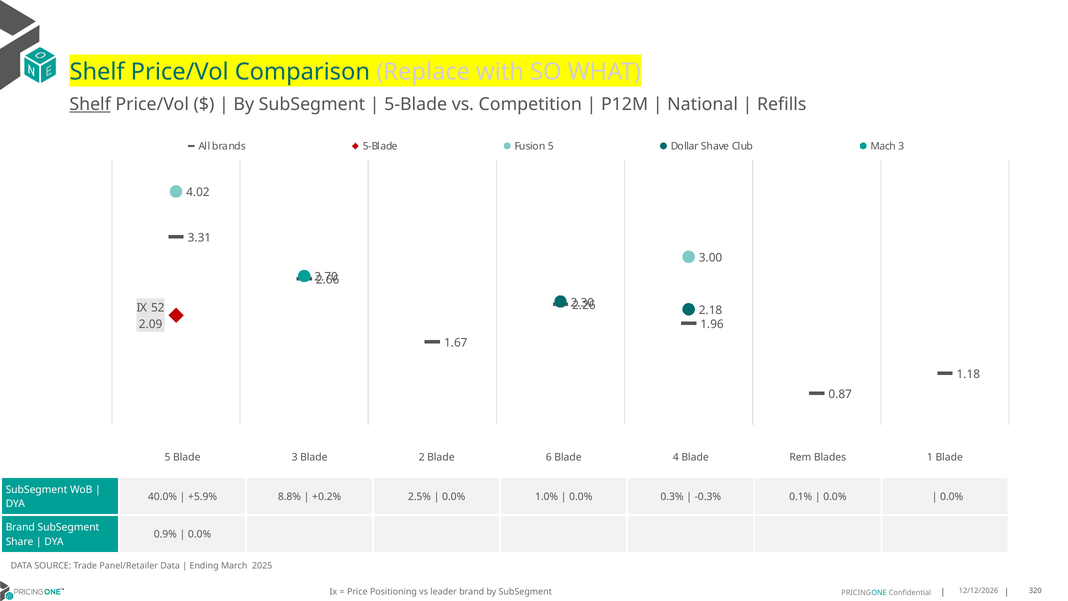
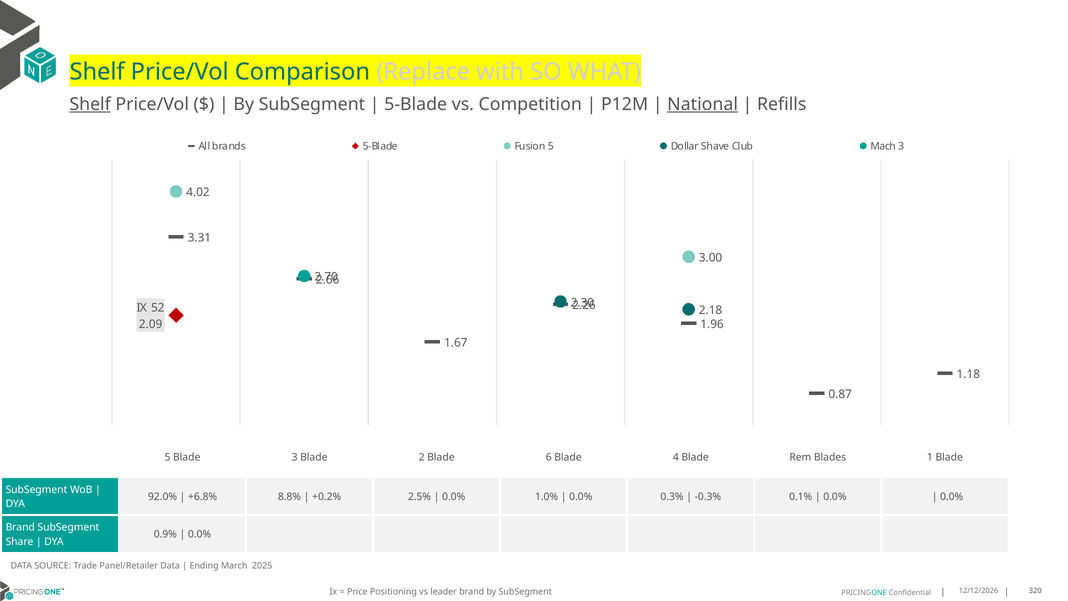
National underline: none -> present
40.0%: 40.0% -> 92.0%
+5.9%: +5.9% -> +6.8%
